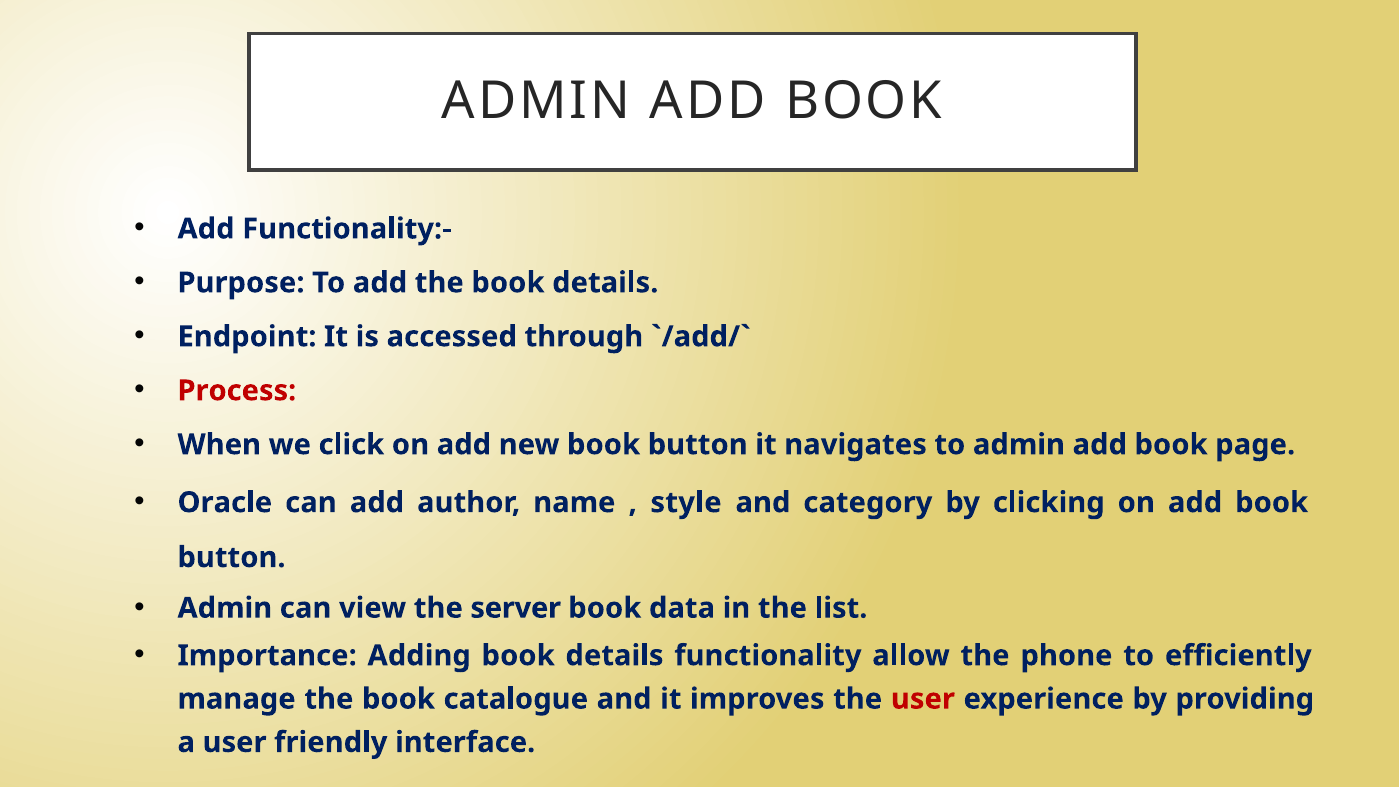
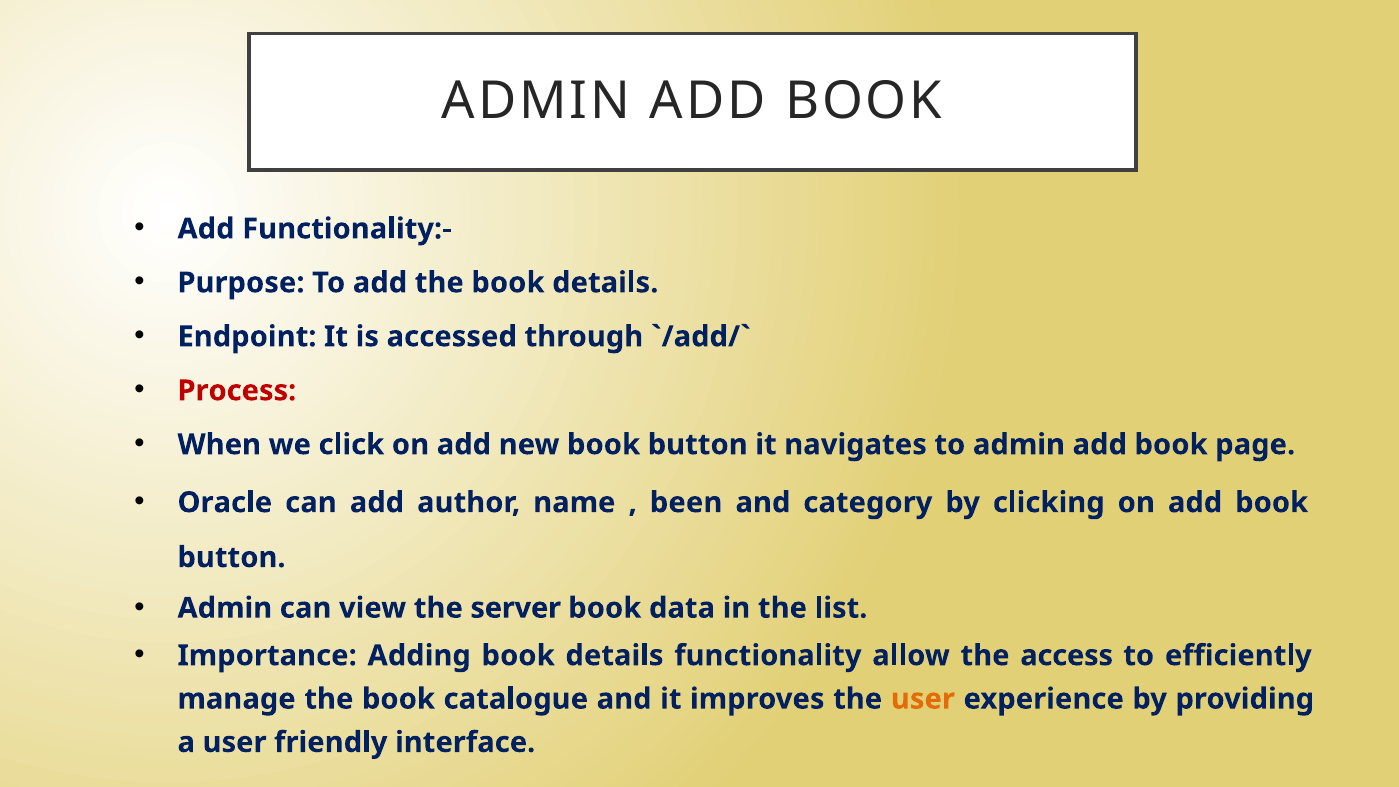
style: style -> been
phone: phone -> access
user at (923, 699) colour: red -> orange
